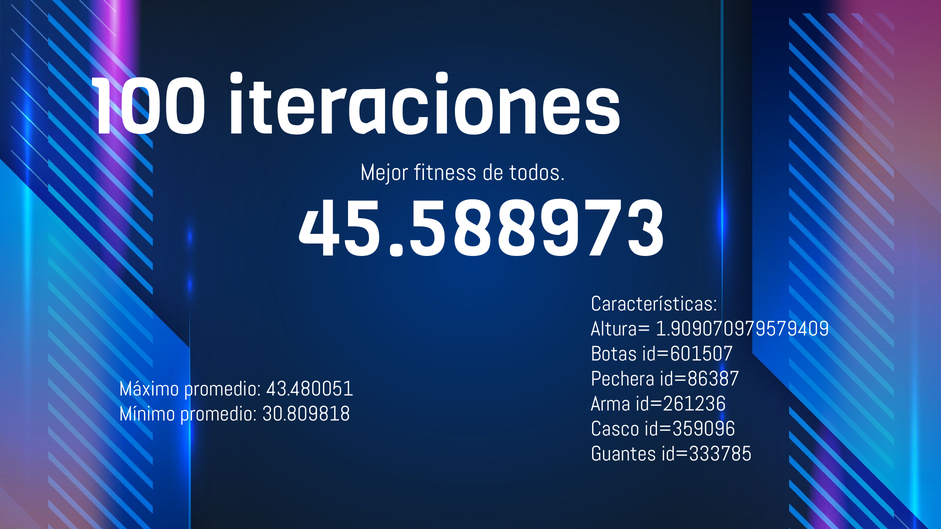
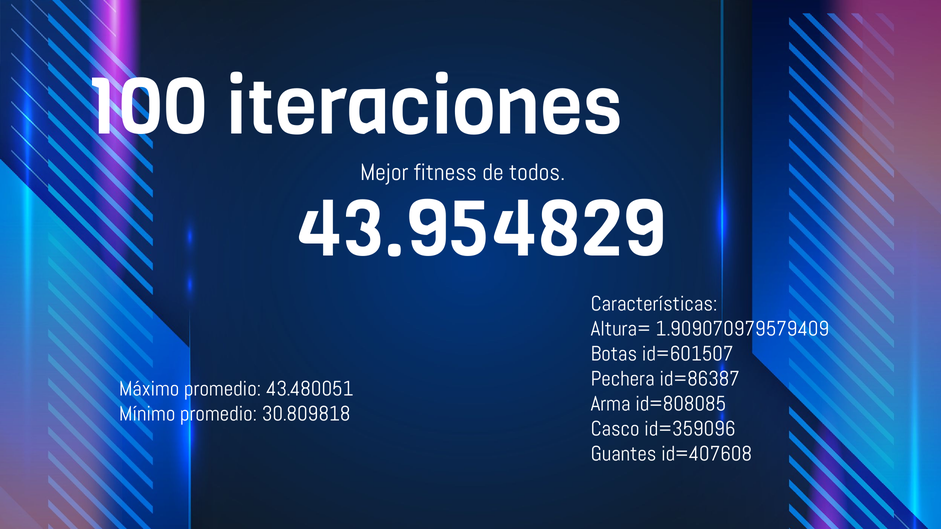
45.588973: 45.588973 -> 43.954829
id=261236: id=261236 -> id=808085
id=333785: id=333785 -> id=407608
